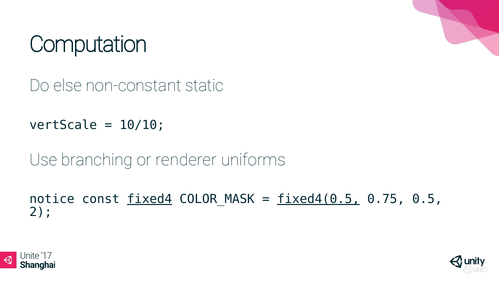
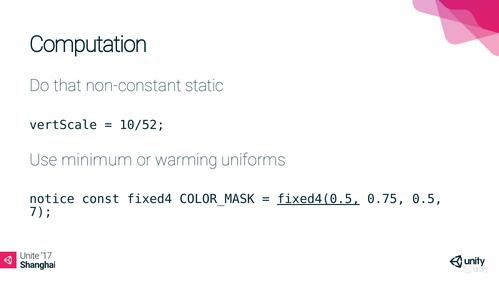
else: else -> that
10/10: 10/10 -> 10/52
branching: branching -> minimum
renderer: renderer -> warming
fixed4 underline: present -> none
2: 2 -> 7
